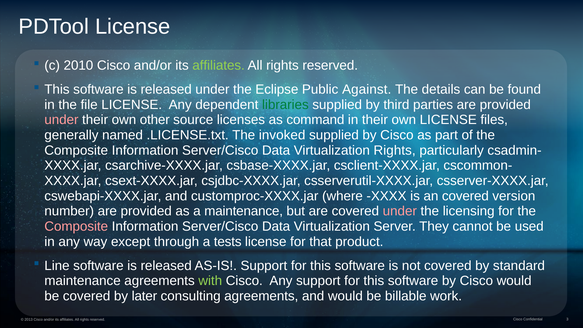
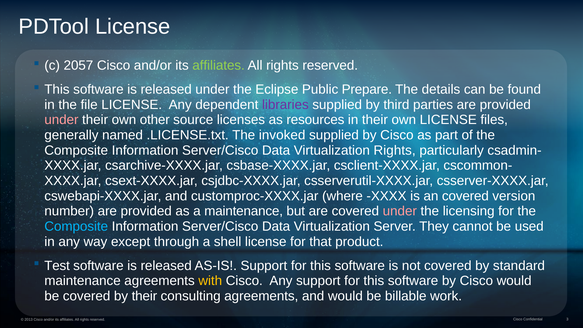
2010: 2010 -> 2057
Against: Against -> Prepare
libraries colour: green -> purple
command: command -> resources
Composite at (76, 226) colour: pink -> light blue
tests: tests -> shell
Line: Line -> Test
with colour: light green -> yellow
by later: later -> their
